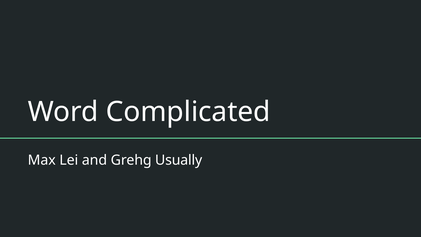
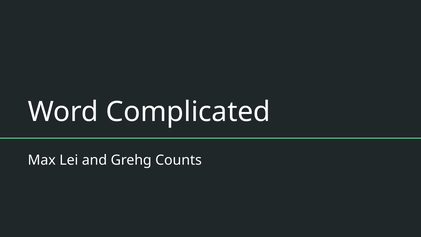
Usually: Usually -> Counts
